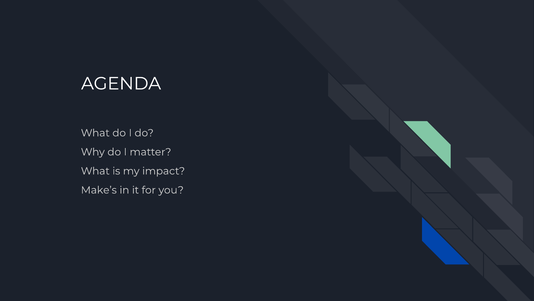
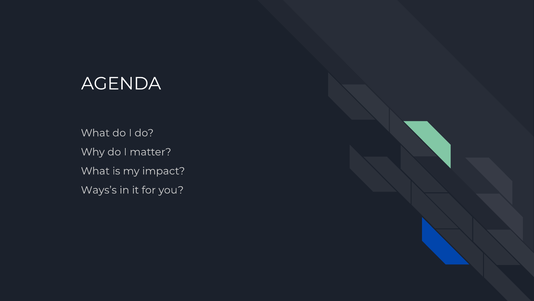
Make’s: Make’s -> Ways’s
